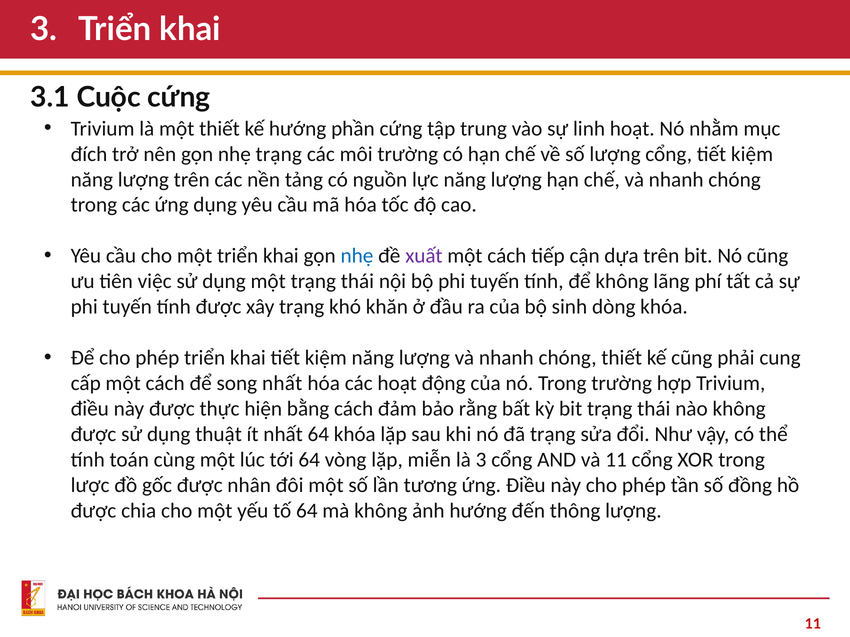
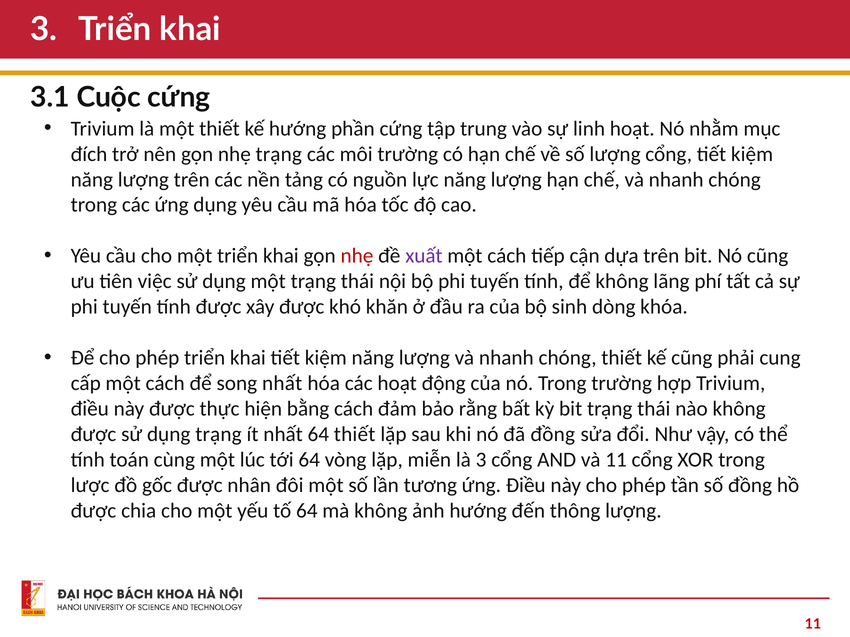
nhẹ at (357, 256) colour: blue -> red
xây trạng: trạng -> được
dụng thuật: thuật -> trạng
64 khóa: khóa -> thiết
đã trạng: trạng -> đồng
